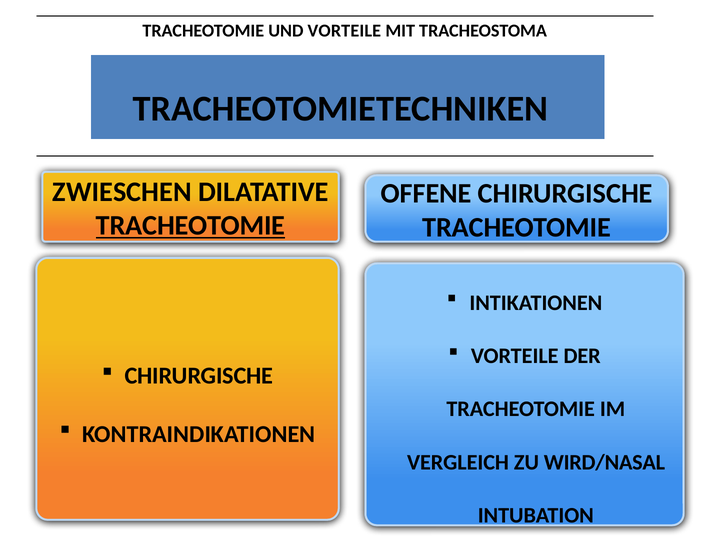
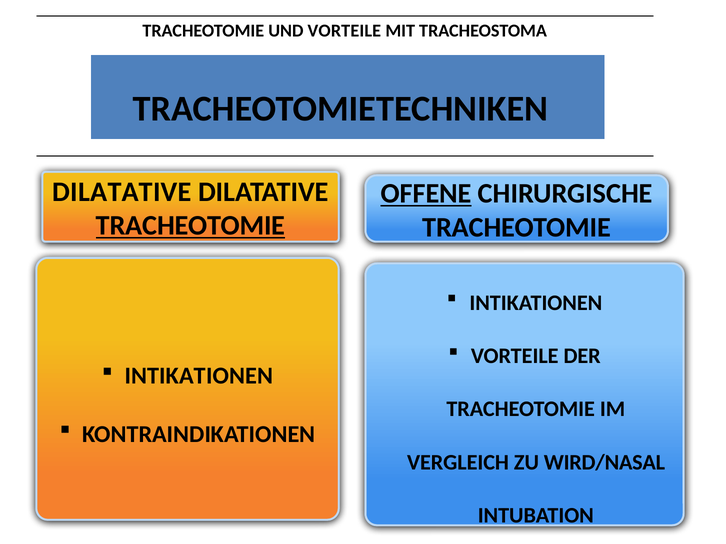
ZWIESCHEN at (122, 192): ZWIESCHEN -> DILATATIVE
OFFENE underline: none -> present
CHIRURGISCHE at (199, 376): CHIRURGISCHE -> INTIKATIONEN
